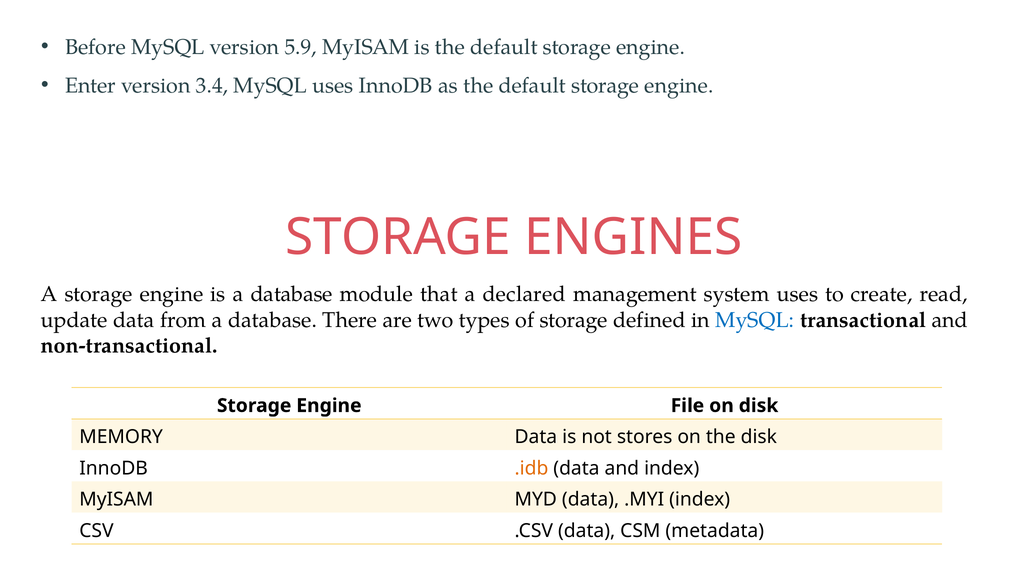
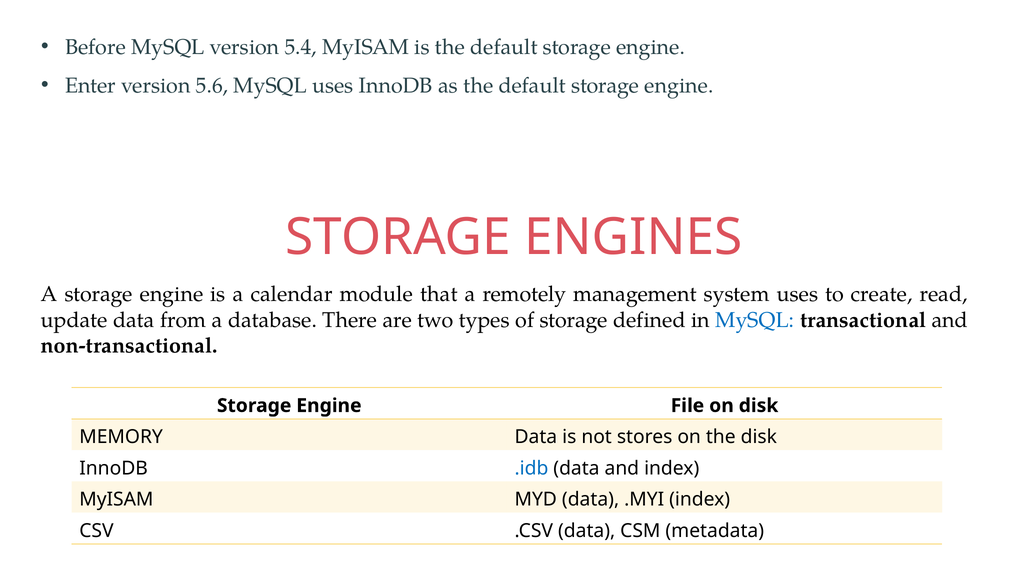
5.9: 5.9 -> 5.4
3.4: 3.4 -> 5.6
is a database: database -> calendar
declared: declared -> remotely
.idb colour: orange -> blue
